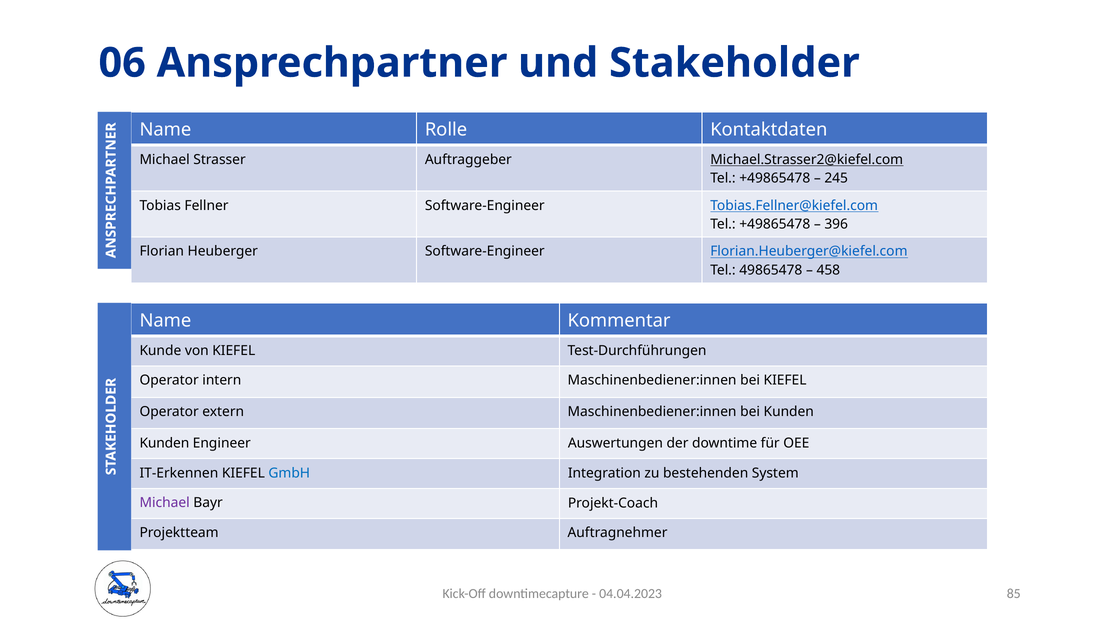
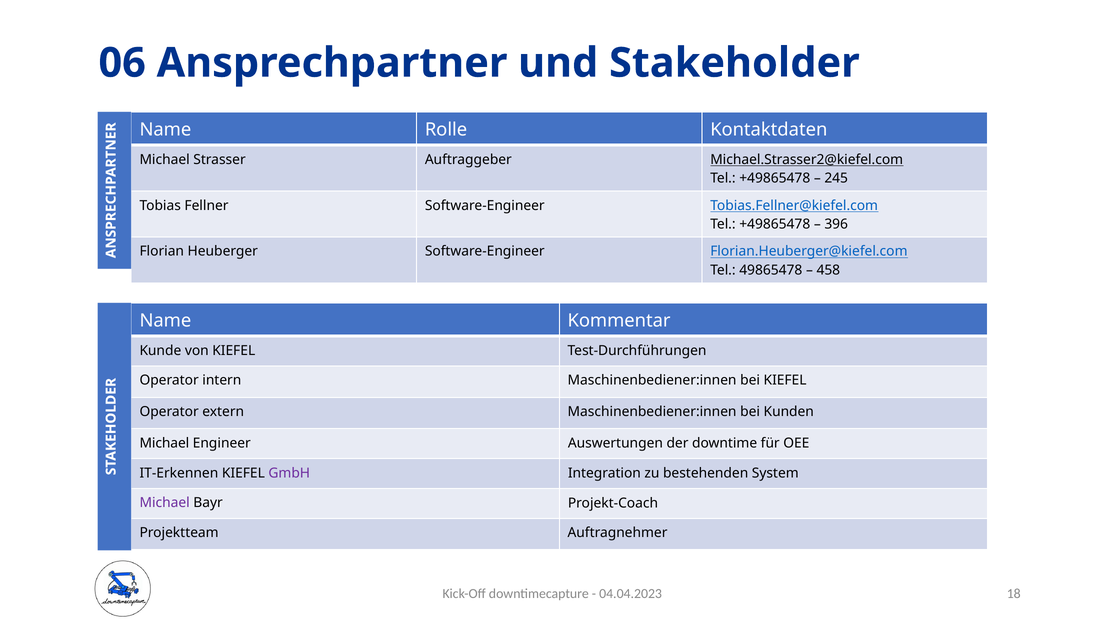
Kunden at (164, 443): Kunden -> Michael
GmbH colour: blue -> purple
85: 85 -> 18
